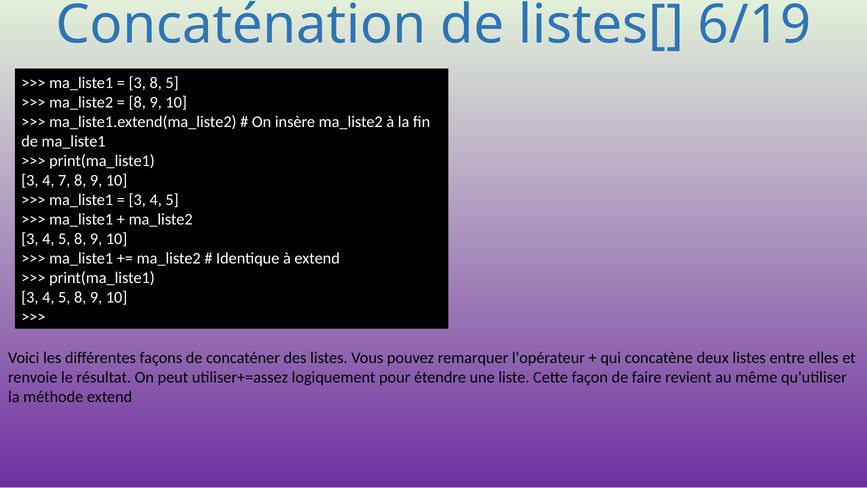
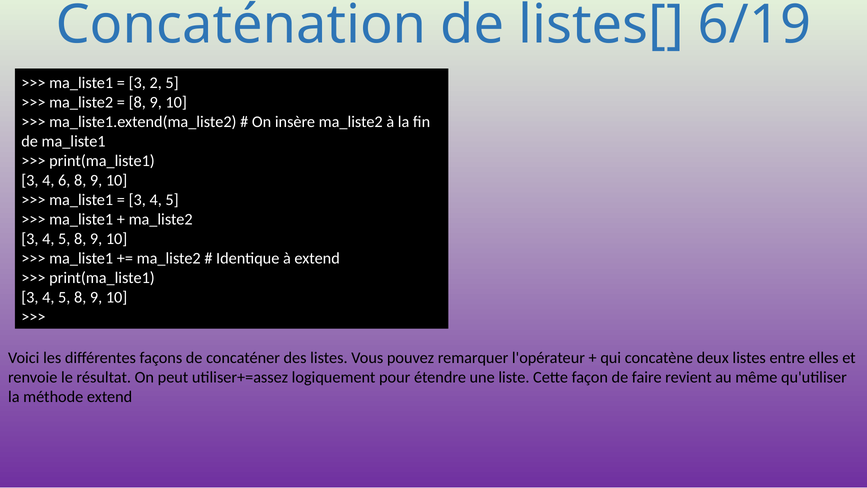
3 8: 8 -> 2
7: 7 -> 6
